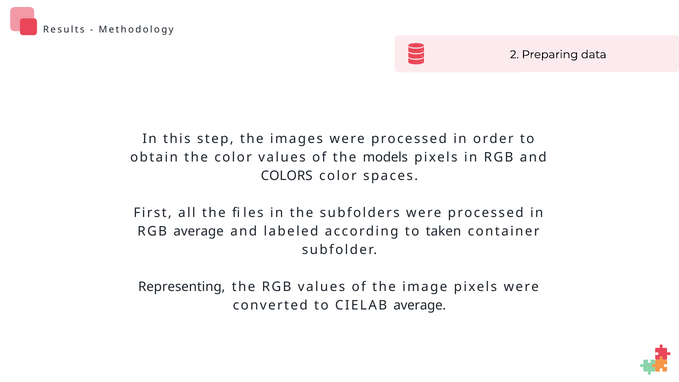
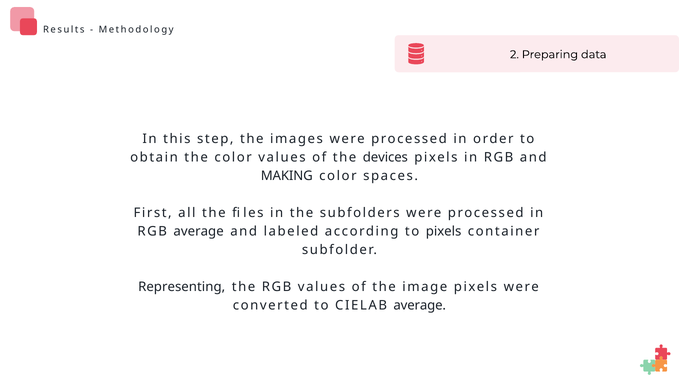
models: models -> devices
COLORS: COLORS -> MAKING
to taken: taken -> pixels
